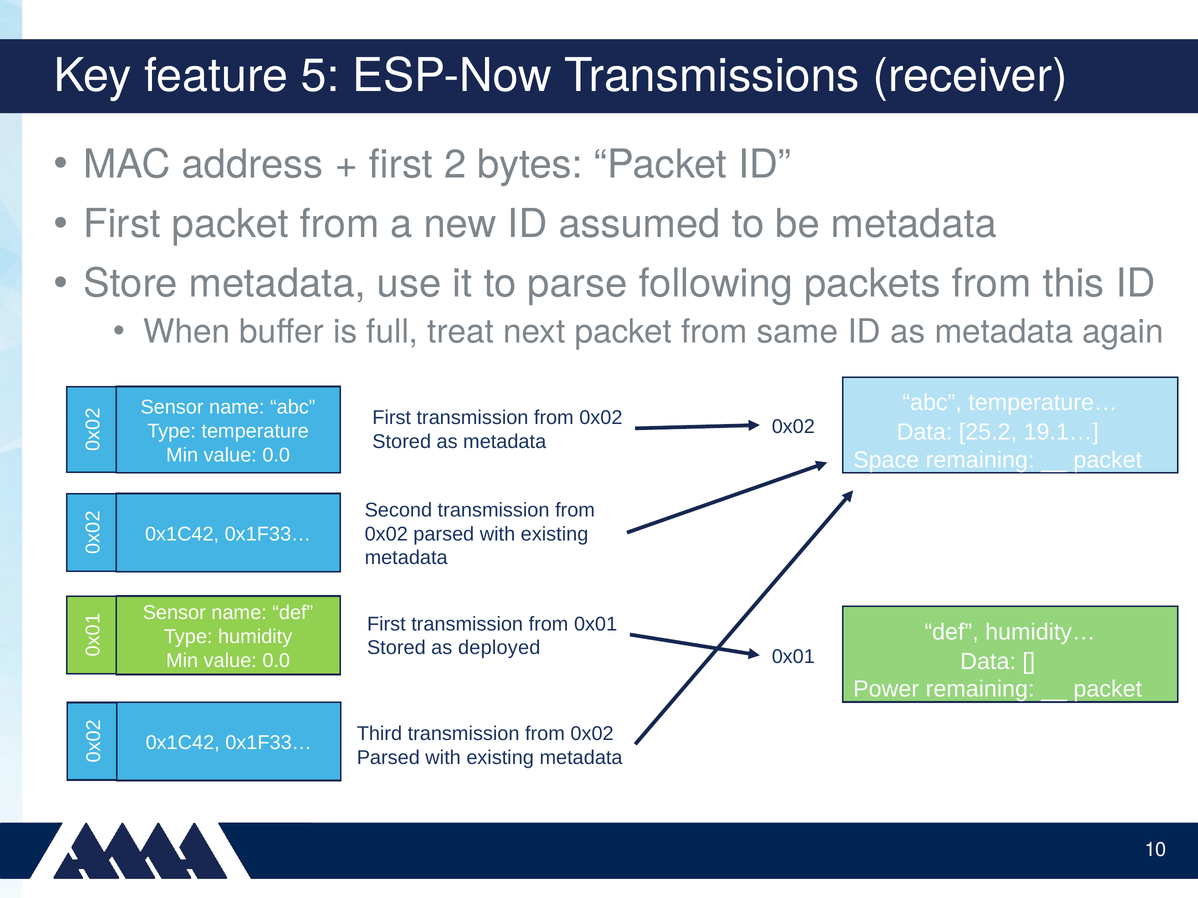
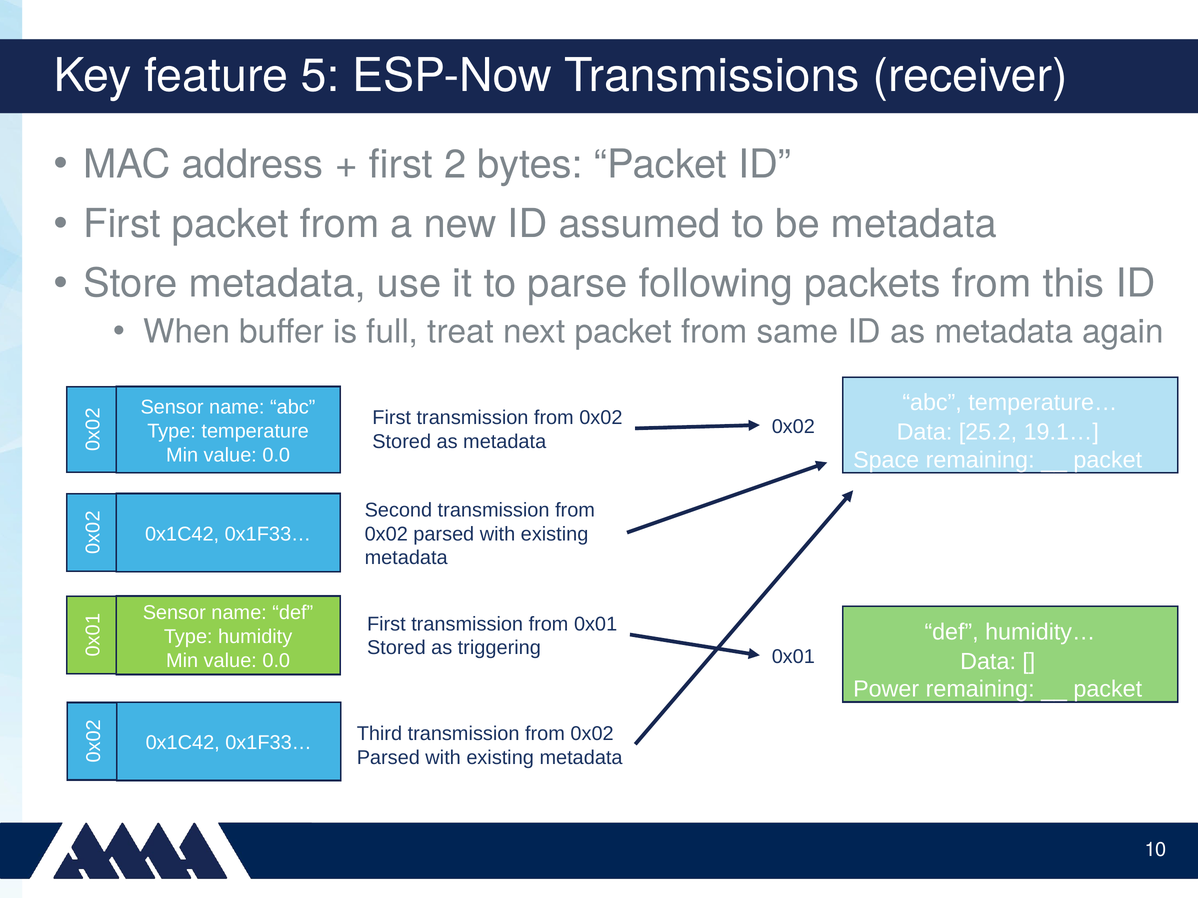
deployed: deployed -> triggering
